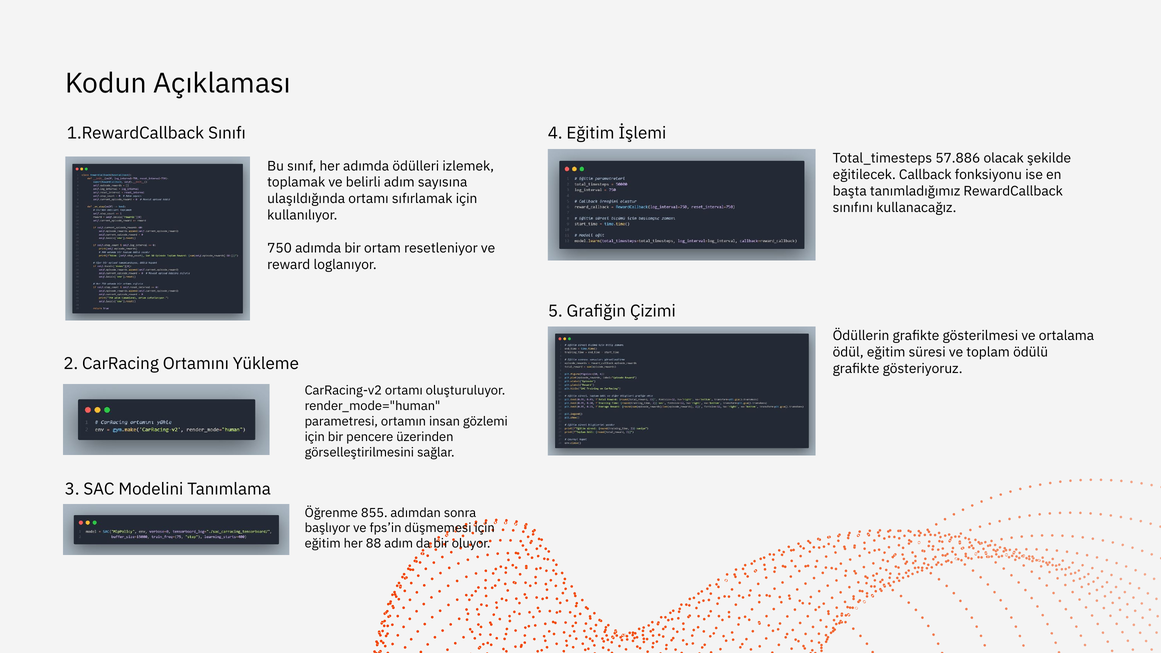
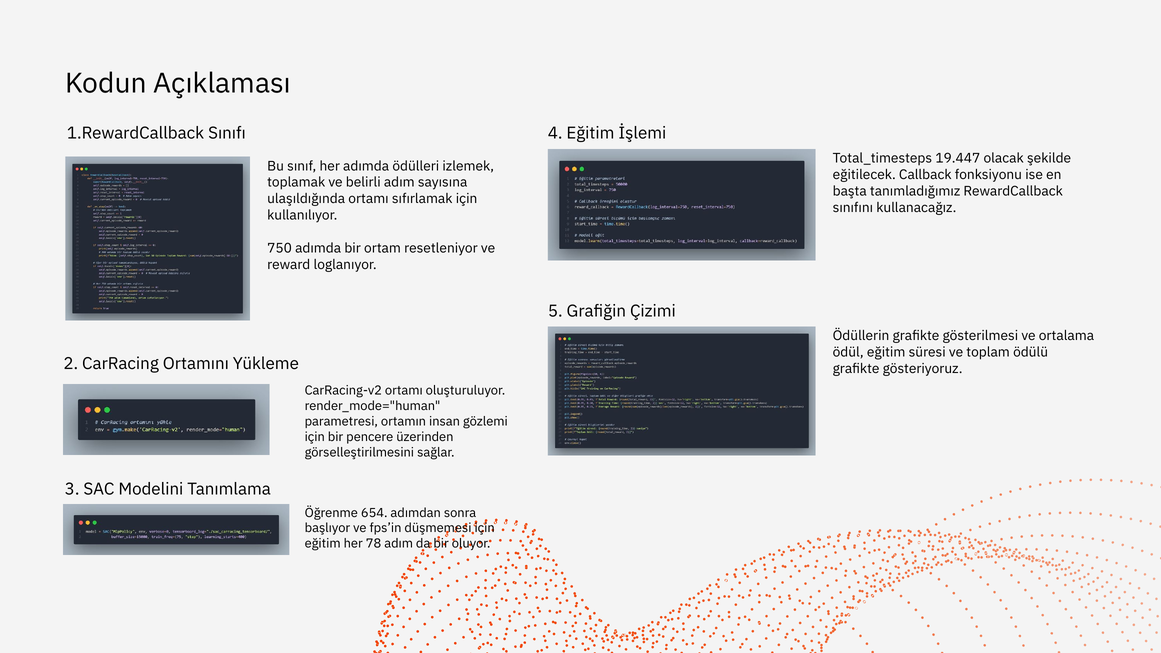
57.886: 57.886 -> 19.447
855: 855 -> 654
88: 88 -> 78
